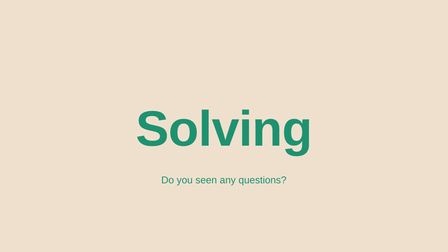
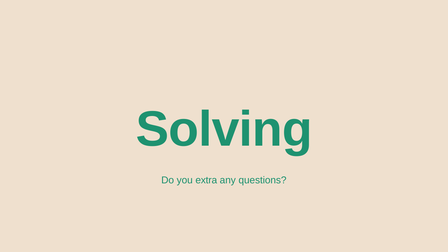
seen: seen -> extra
